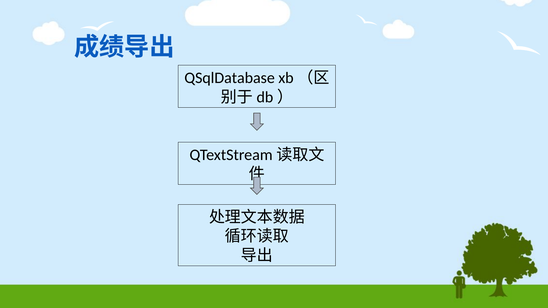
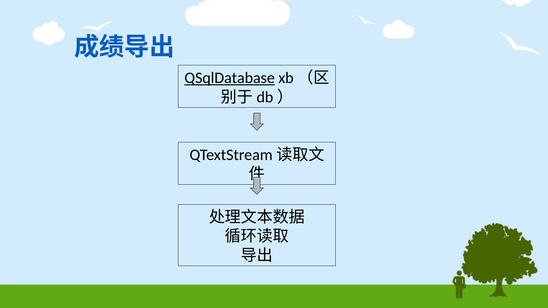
QSqlDatabase underline: none -> present
